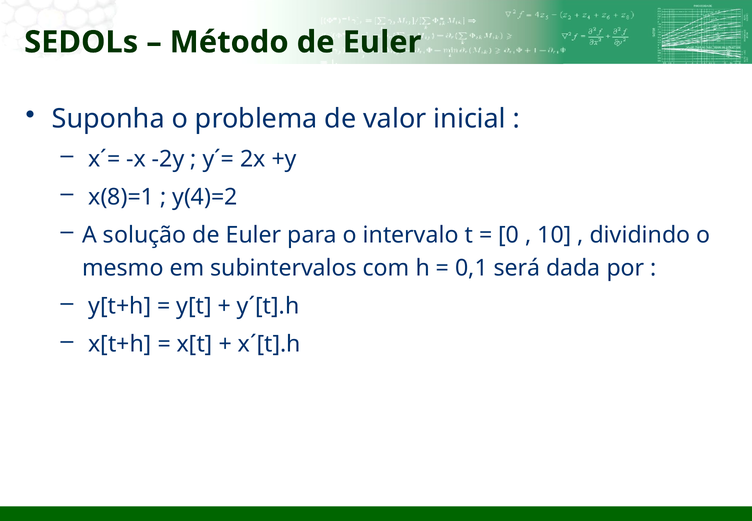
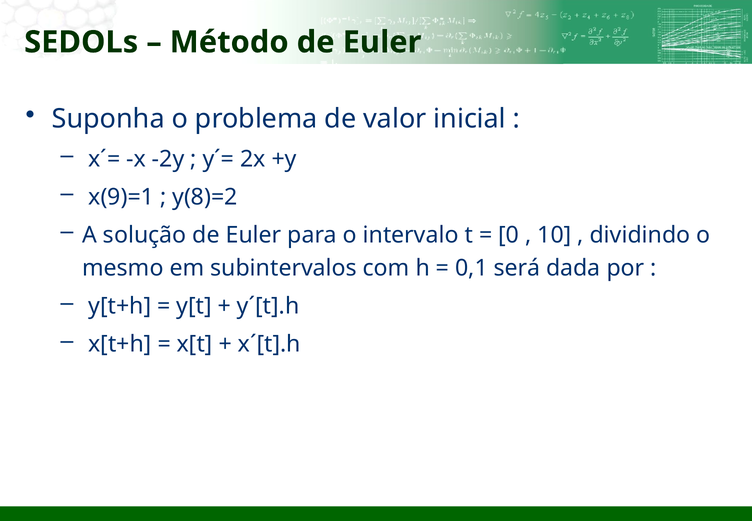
x(8)=1: x(8)=1 -> x(9)=1
y(4)=2: y(4)=2 -> y(8)=2
